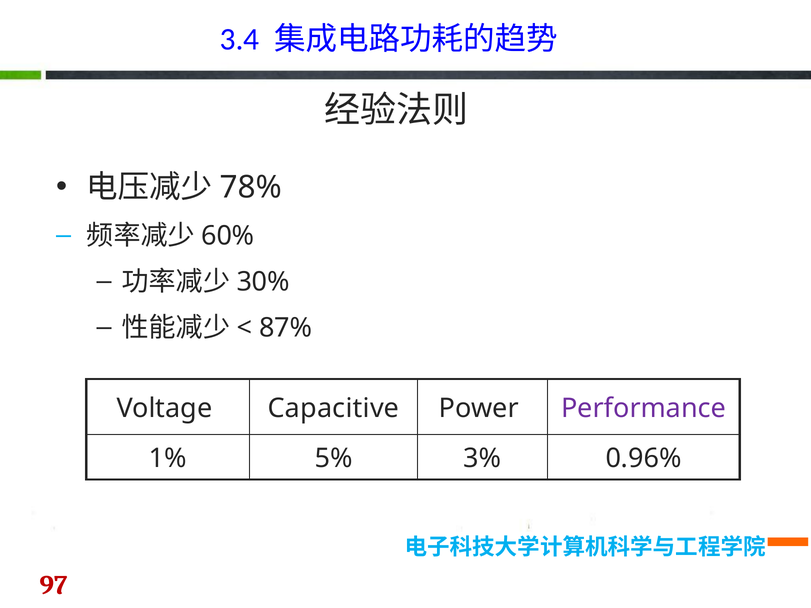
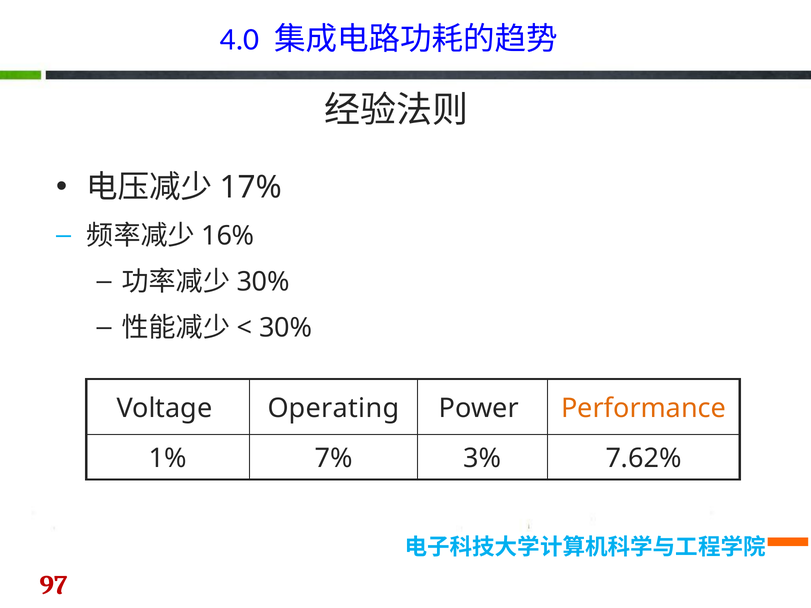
3.4: 3.4 -> 4.0
78%: 78% -> 17%
60%: 60% -> 16%
87% at (286, 328): 87% -> 30%
Capacitive: Capacitive -> Operating
Performance colour: purple -> orange
5%: 5% -> 7%
0.96%: 0.96% -> 7.62%
